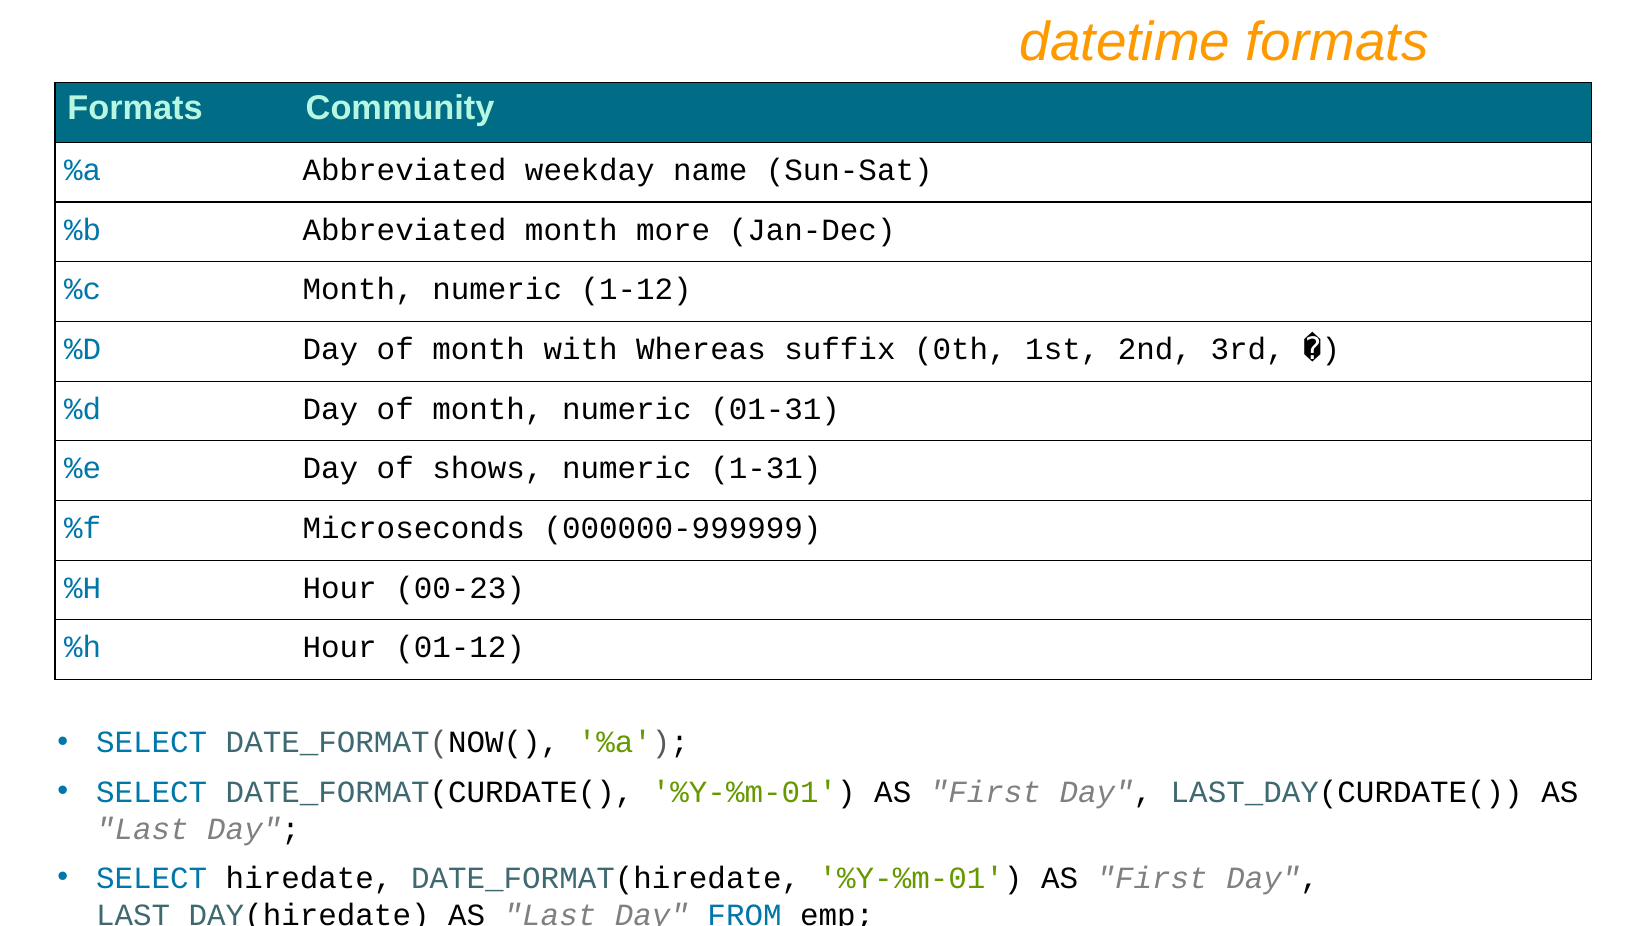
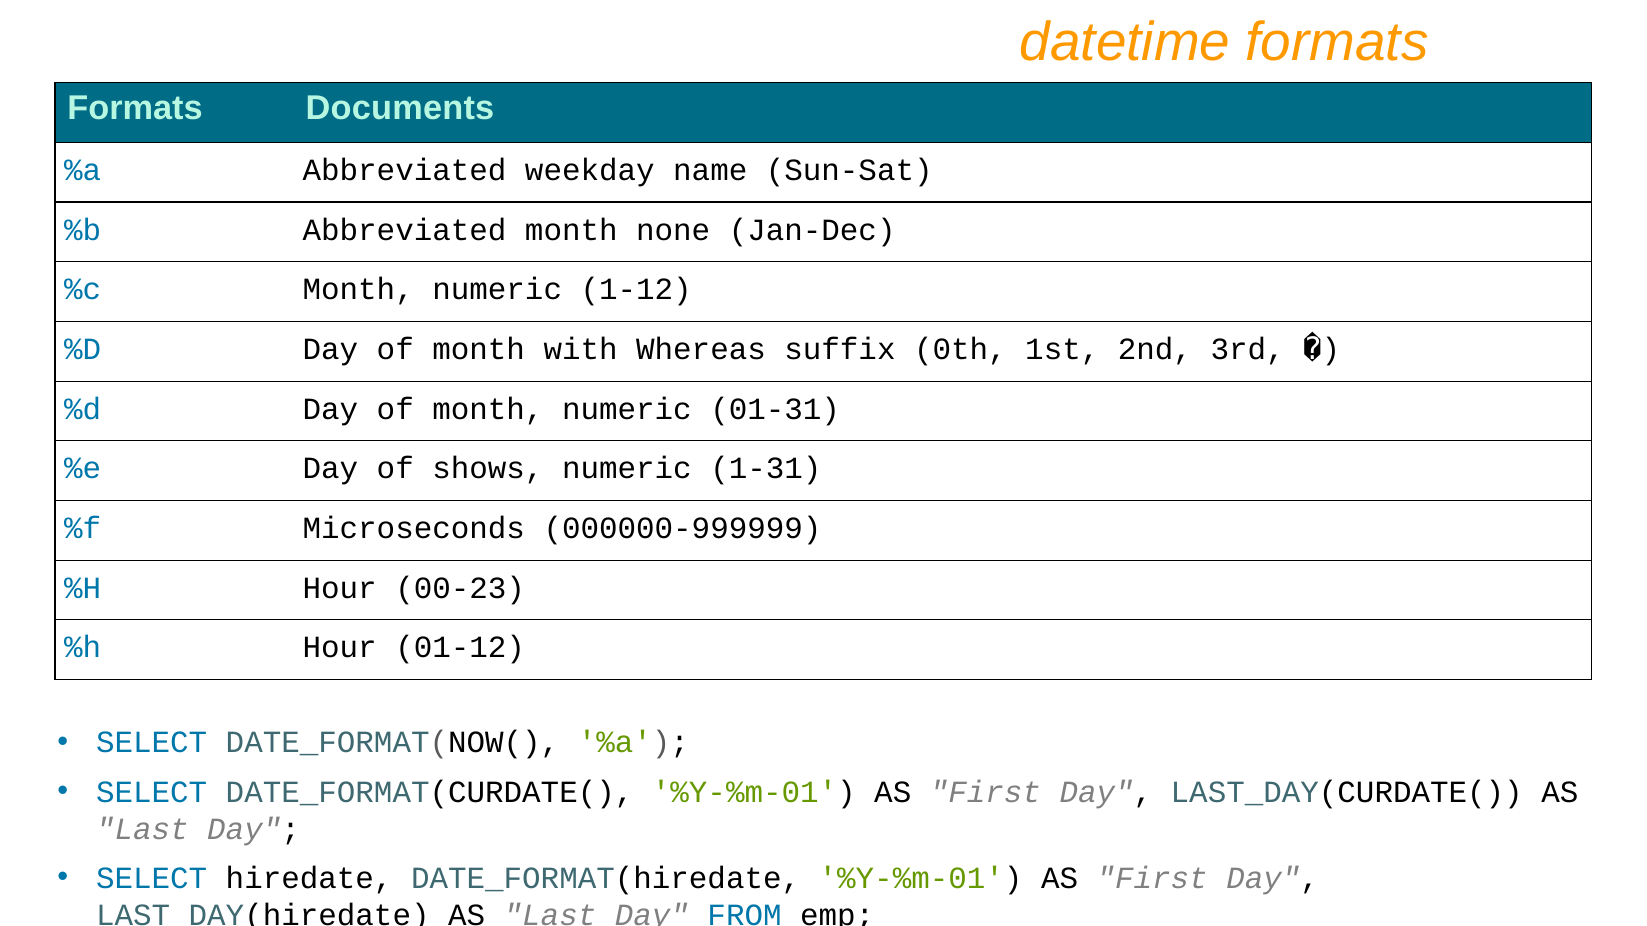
Community: Community -> Documents
more: more -> none
